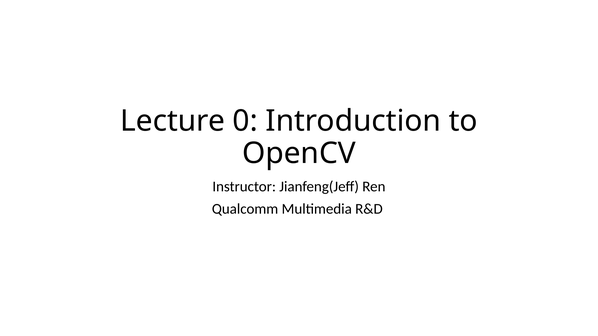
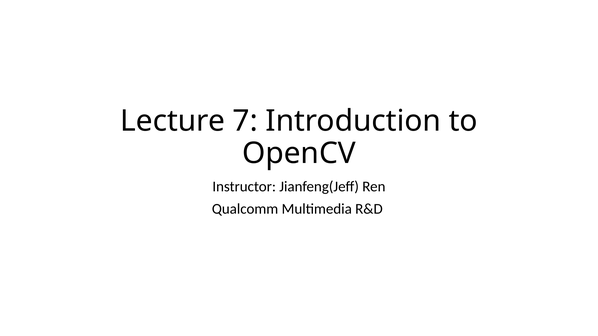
0: 0 -> 7
